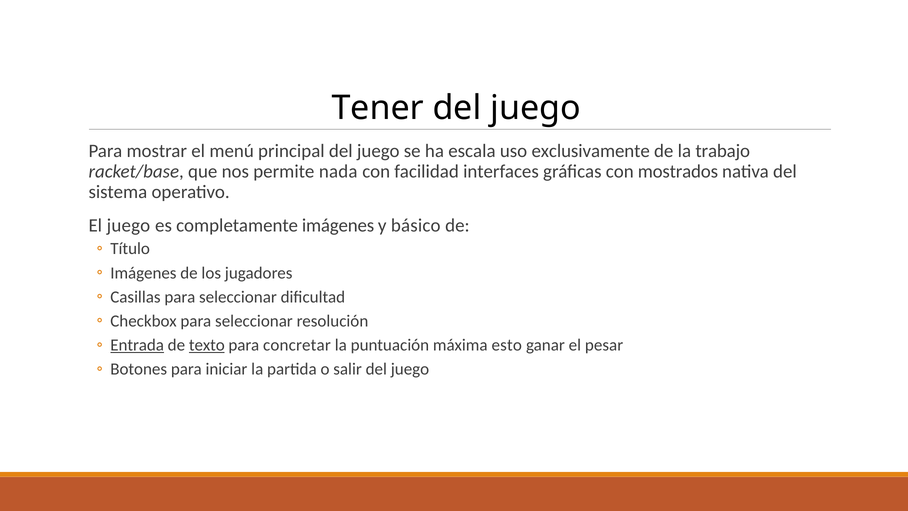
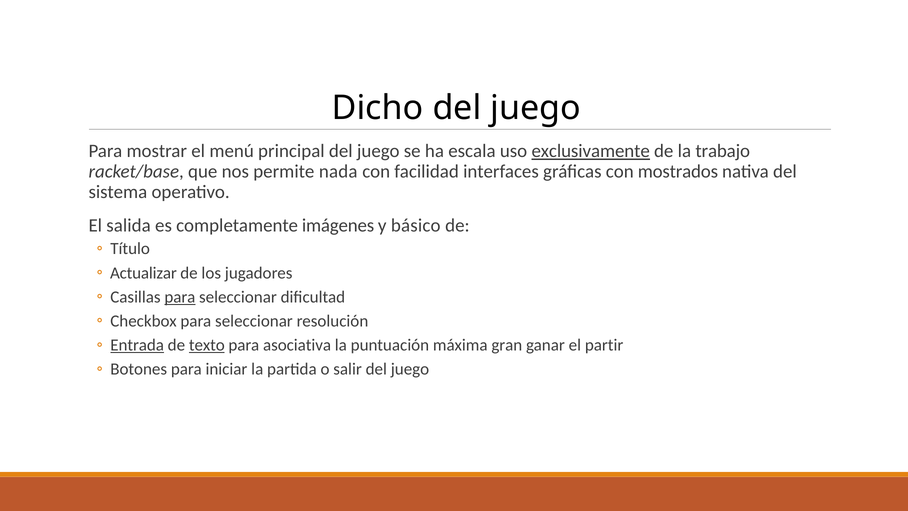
Tener: Tener -> Dicho
exclusivamente underline: none -> present
El juego: juego -> salida
Imágenes at (143, 273): Imágenes -> Actualizar
para at (180, 297) underline: none -> present
concretar: concretar -> asociativa
esto: esto -> gran
pesar: pesar -> partir
